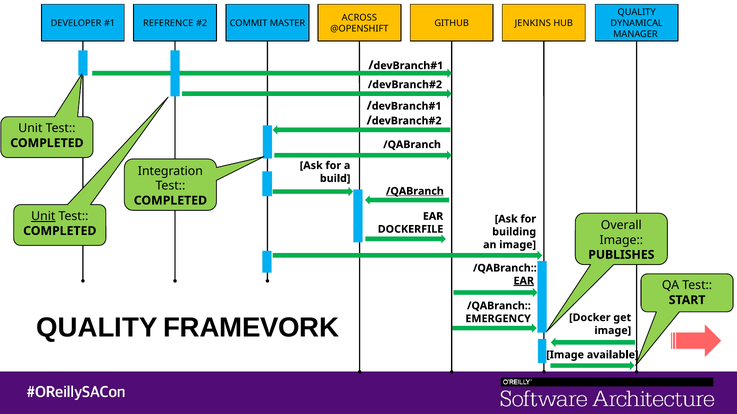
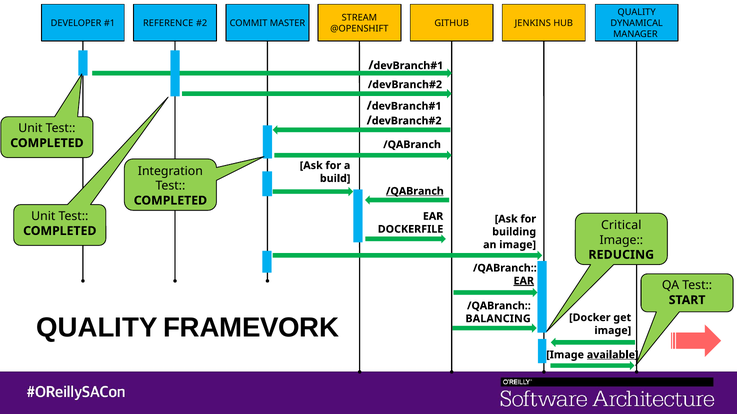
ACROSS: ACROSS -> STREAM
Unit at (43, 216) underline: present -> none
Overall: Overall -> Critical
PUBLISHES: PUBLISHES -> REDUCING
EMERGENCY: EMERGENCY -> BALANCING
available underline: none -> present
